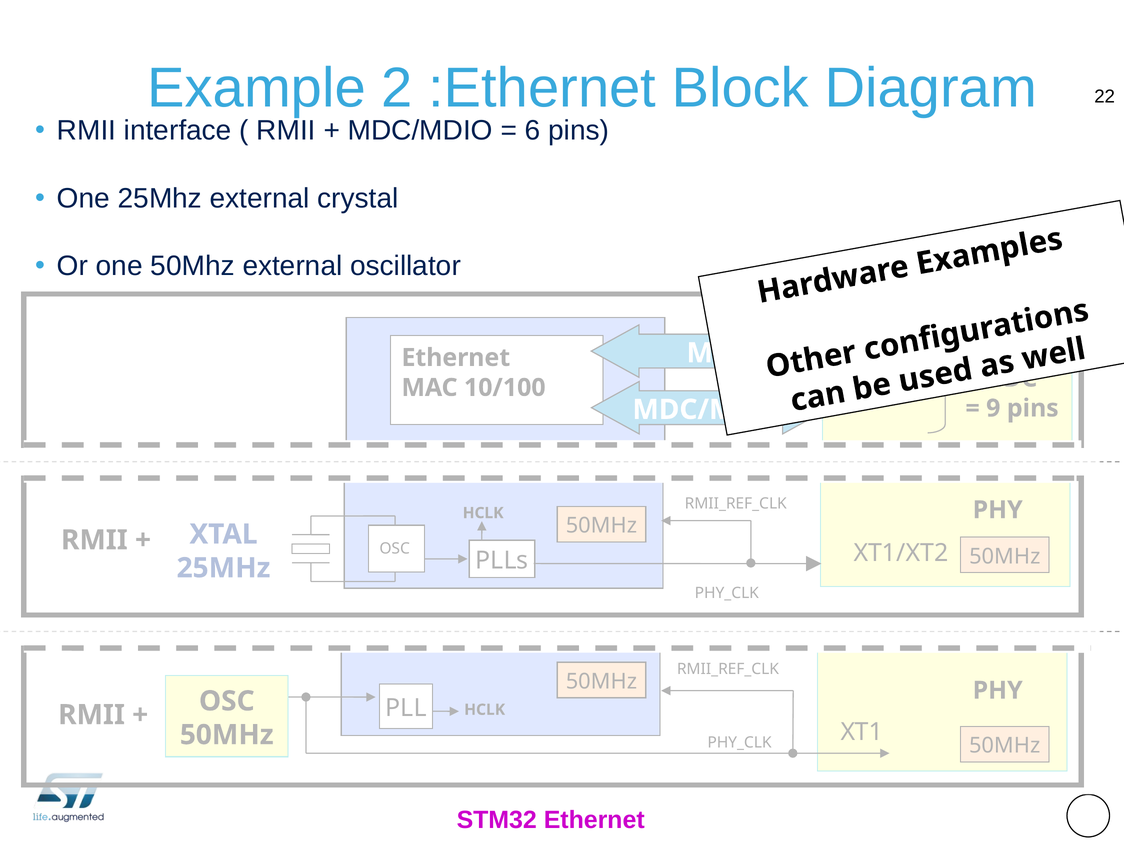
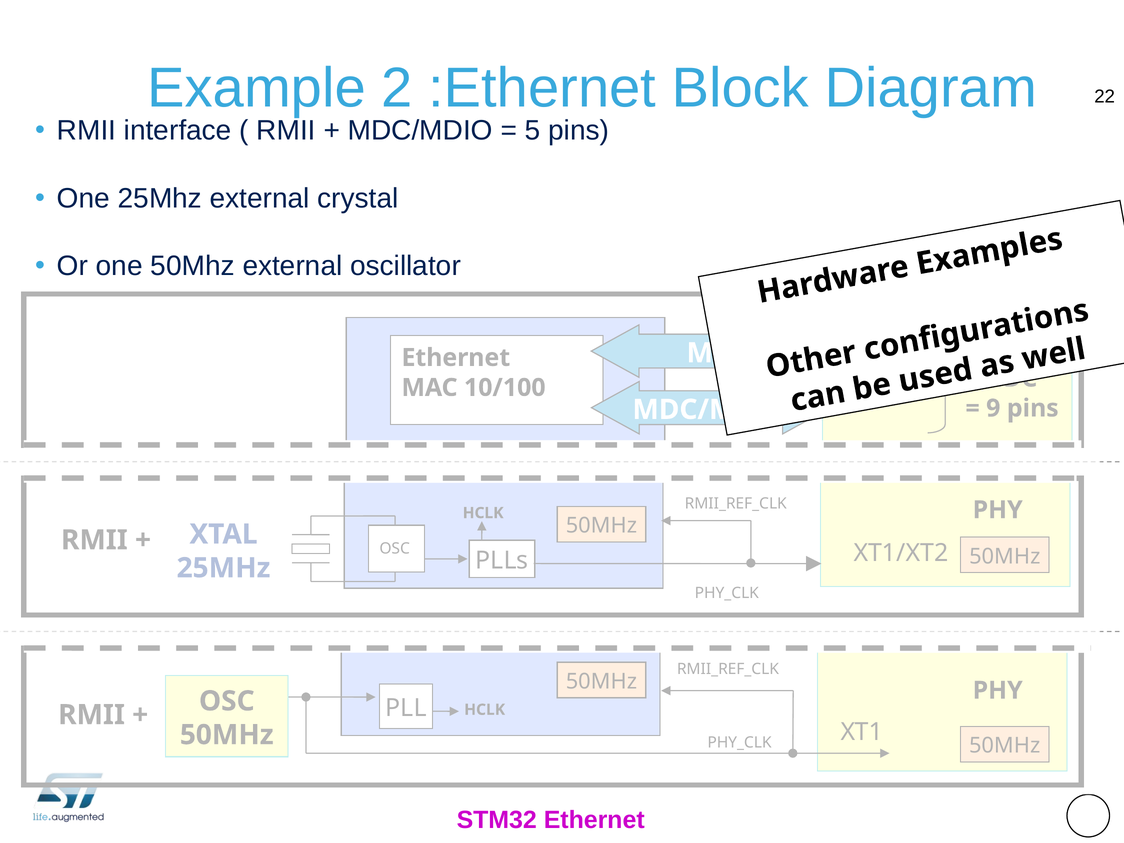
6: 6 -> 5
